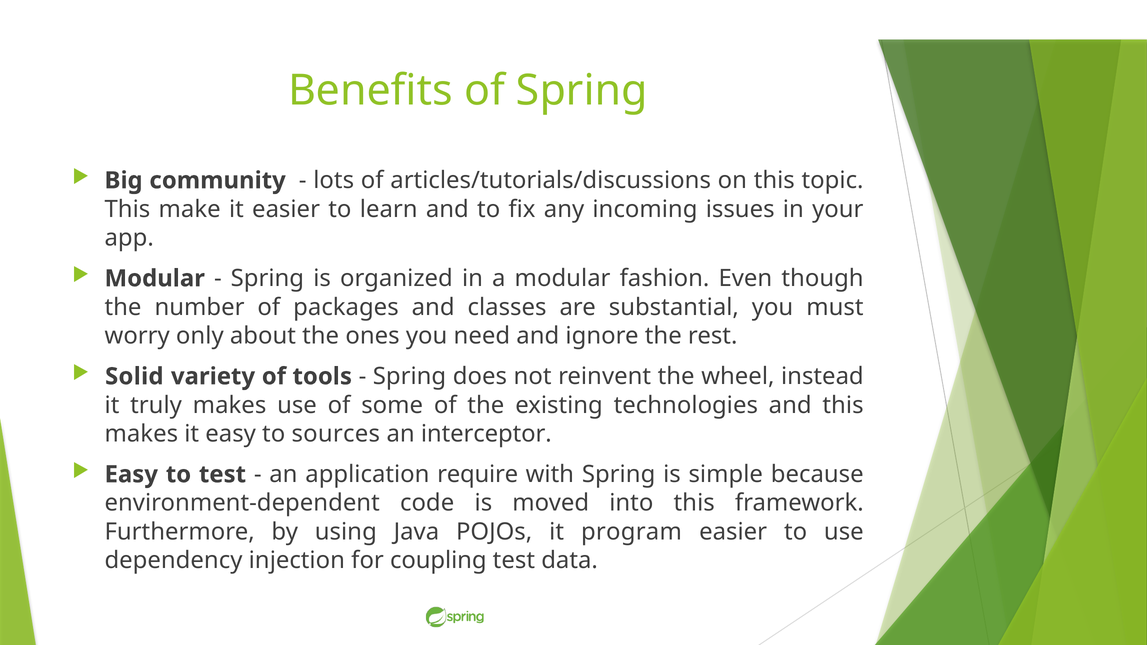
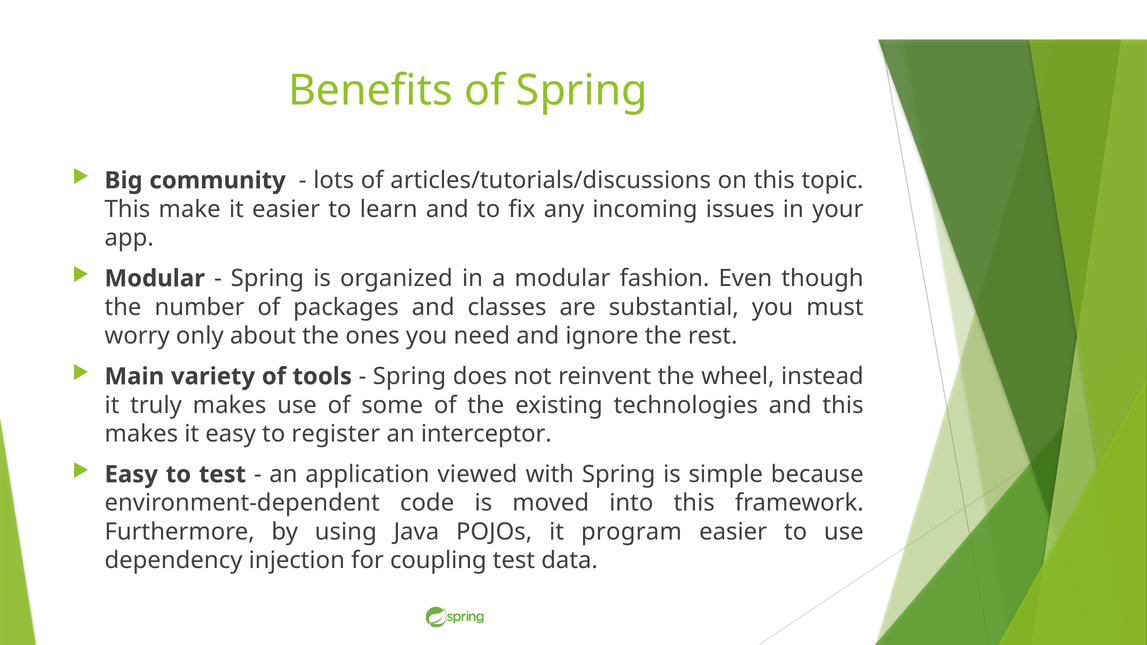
Solid: Solid -> Main
sources: sources -> register
require: require -> viewed
